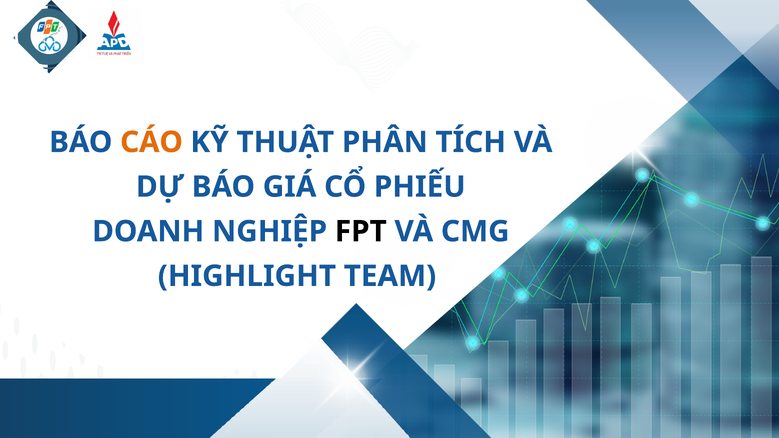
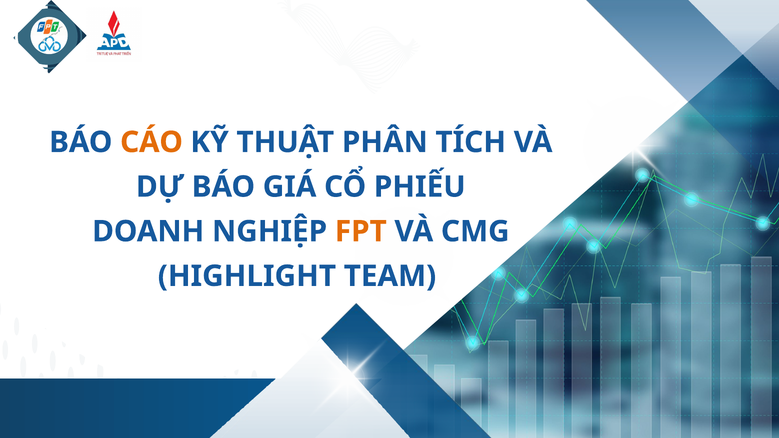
FPT colour: black -> orange
